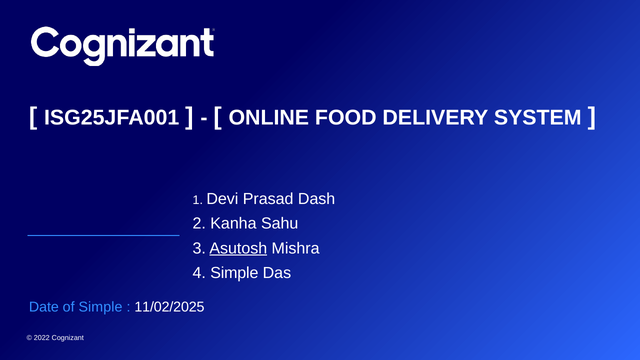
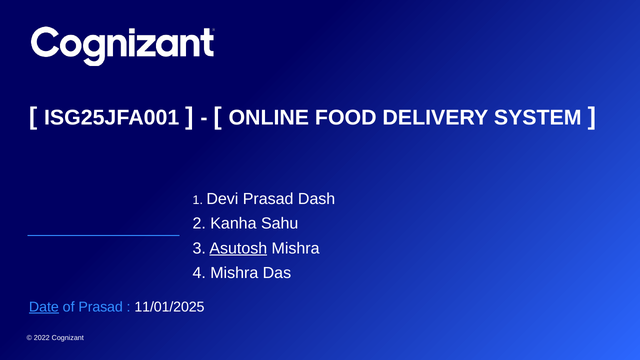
4 Simple: Simple -> Mishra
Date underline: none -> present
of Simple: Simple -> Prasad
11/02/2025: 11/02/2025 -> 11/01/2025
